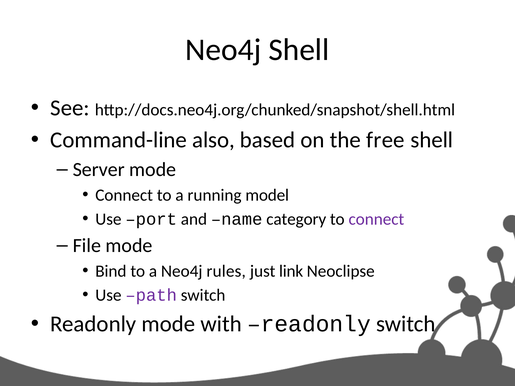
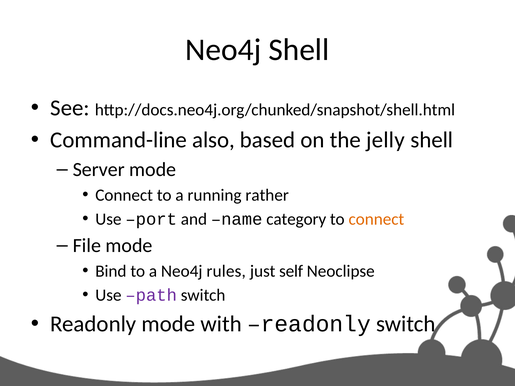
free: free -> jelly
model: model -> rather
connect at (376, 219) colour: purple -> orange
link: link -> self
